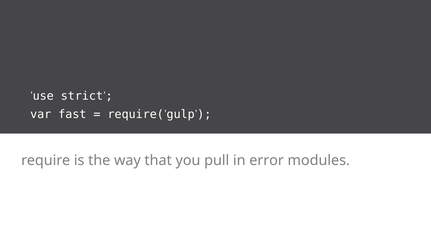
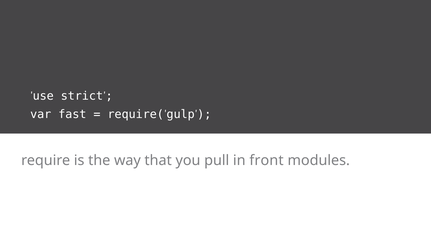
error: error -> front
